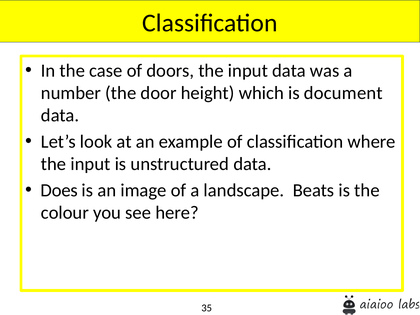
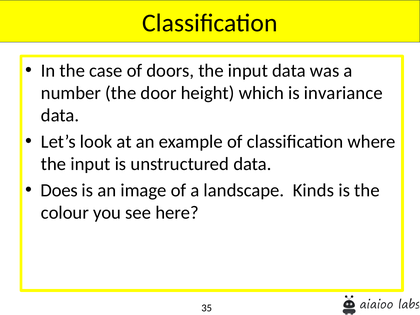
document: document -> invariance
Beats: Beats -> Kinds
